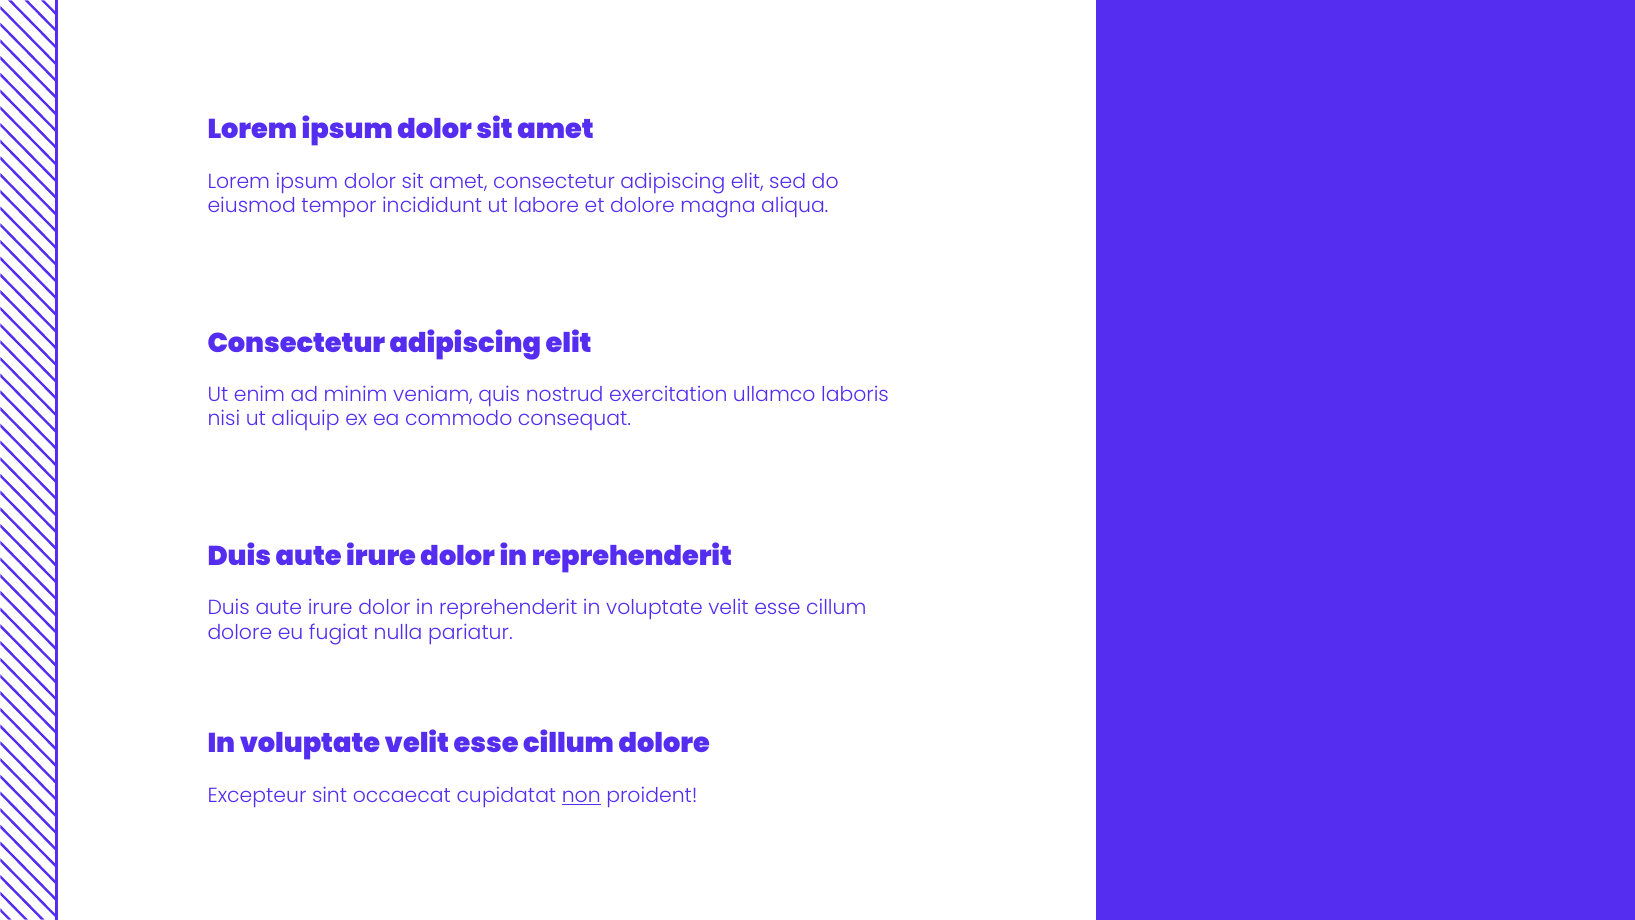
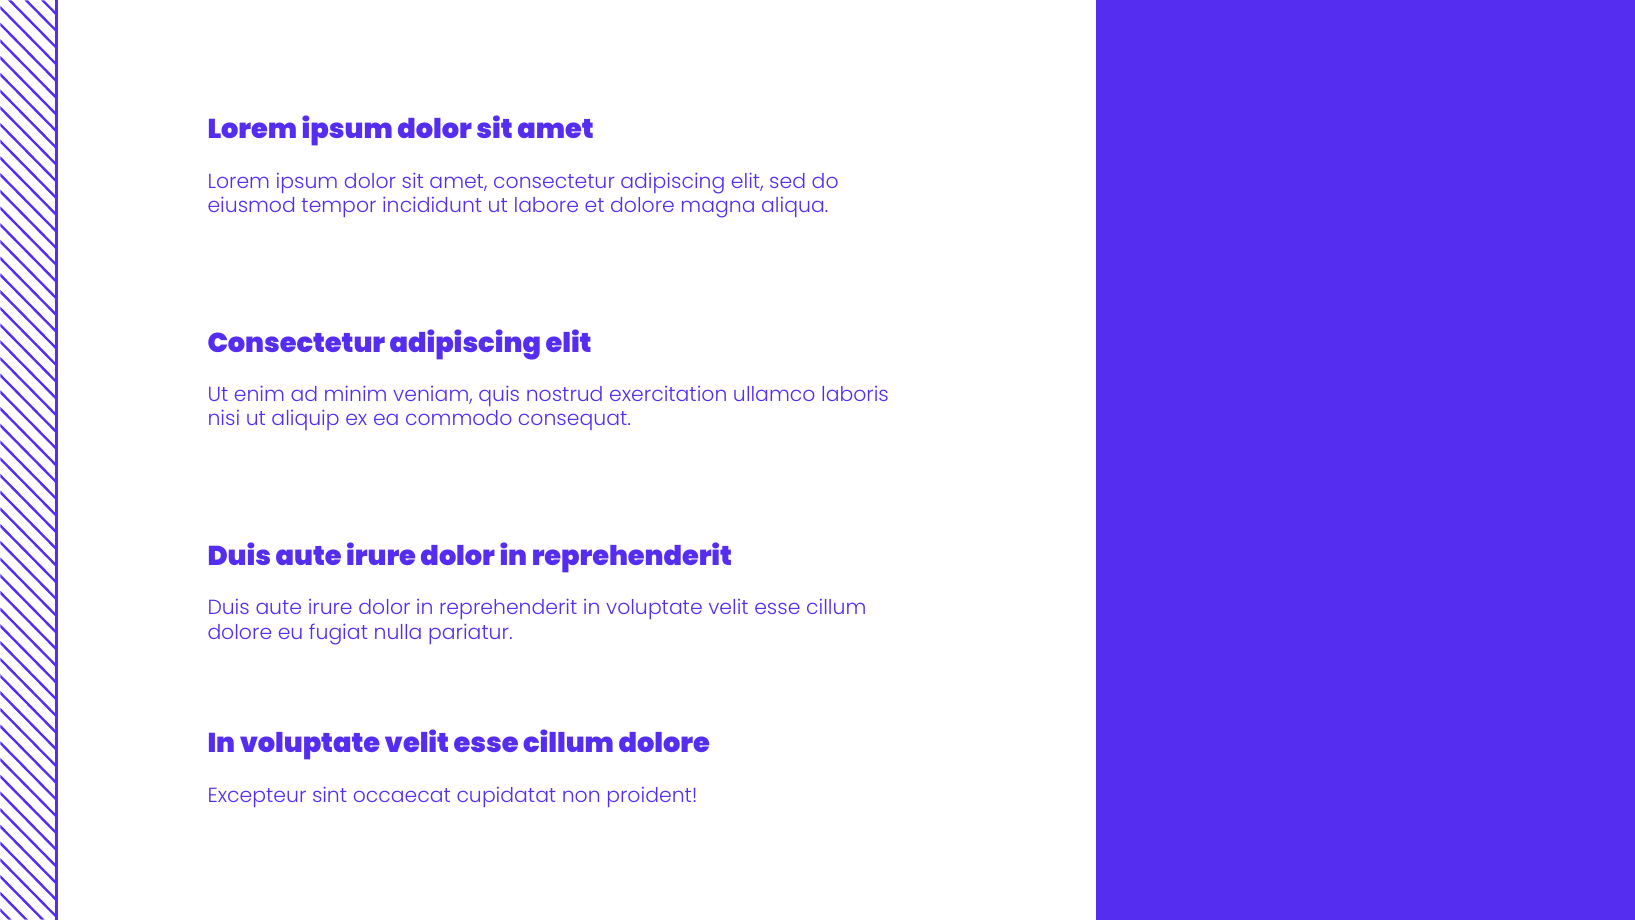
non underline: present -> none
